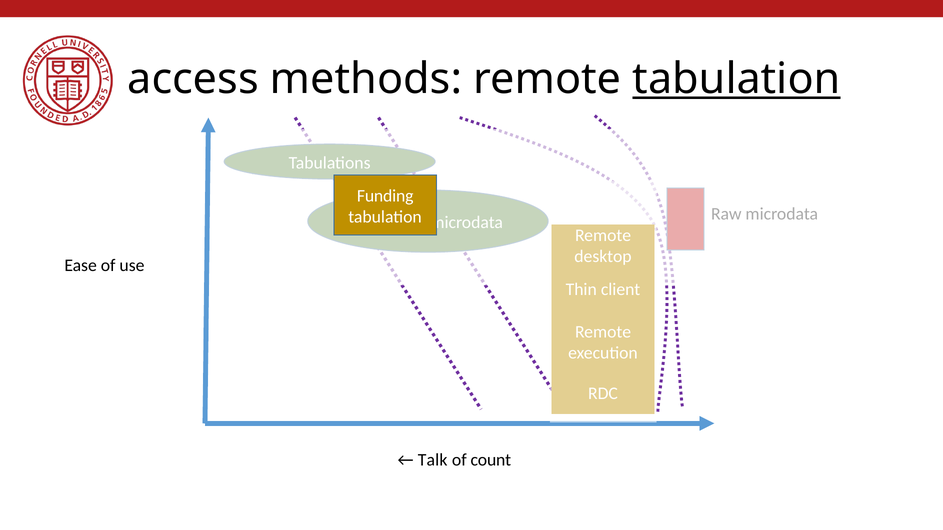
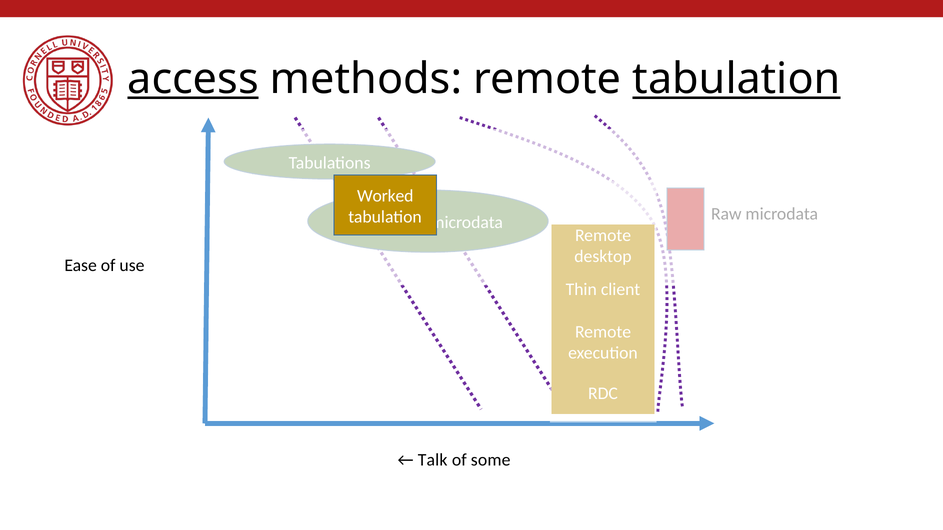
access underline: none -> present
Funding: Funding -> Worked
count: count -> some
